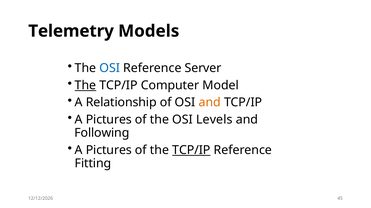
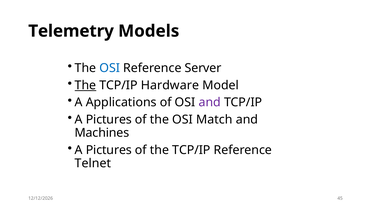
Computer: Computer -> Hardware
Relationship: Relationship -> Applications
and at (210, 103) colour: orange -> purple
Levels: Levels -> Match
Following: Following -> Machines
TCP/IP at (191, 151) underline: present -> none
Fitting: Fitting -> Telnet
